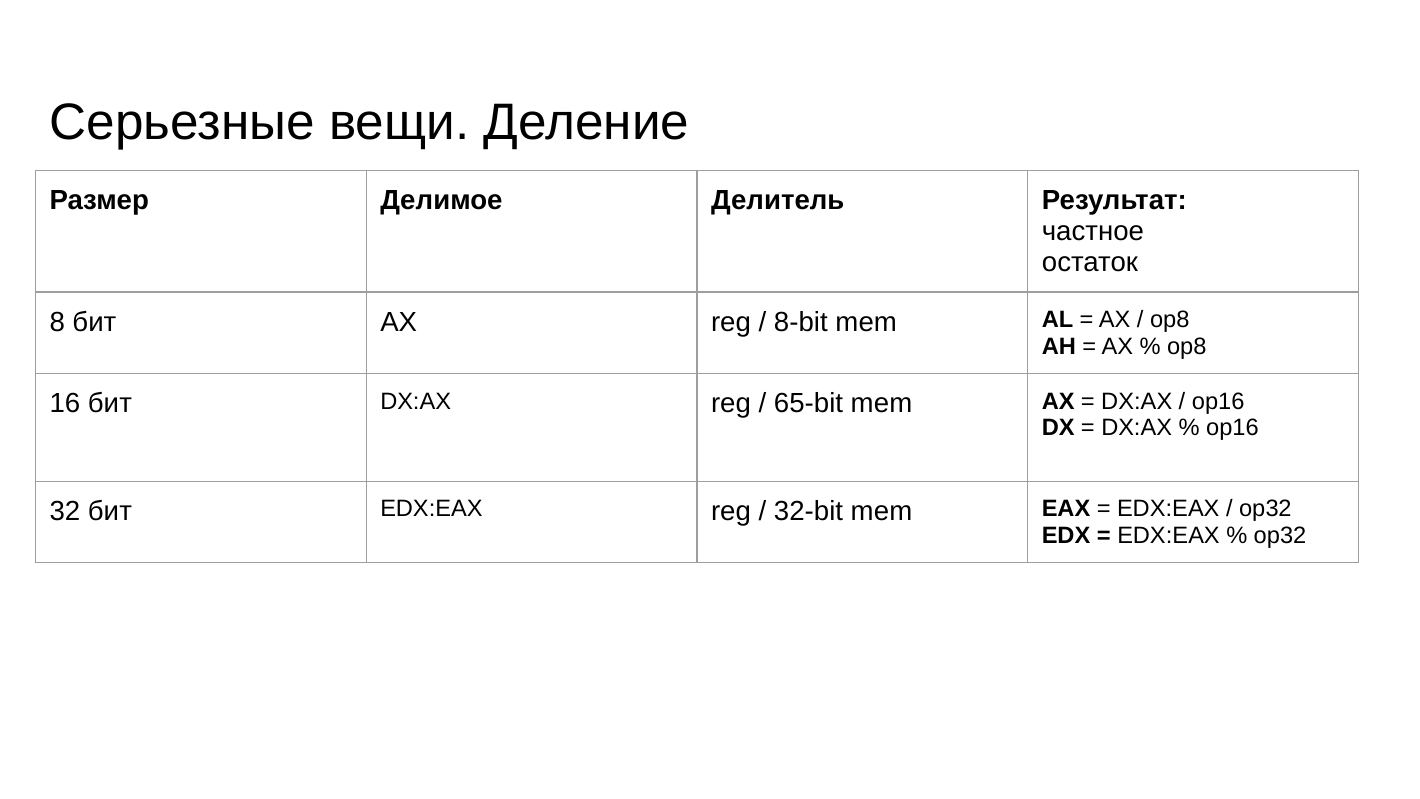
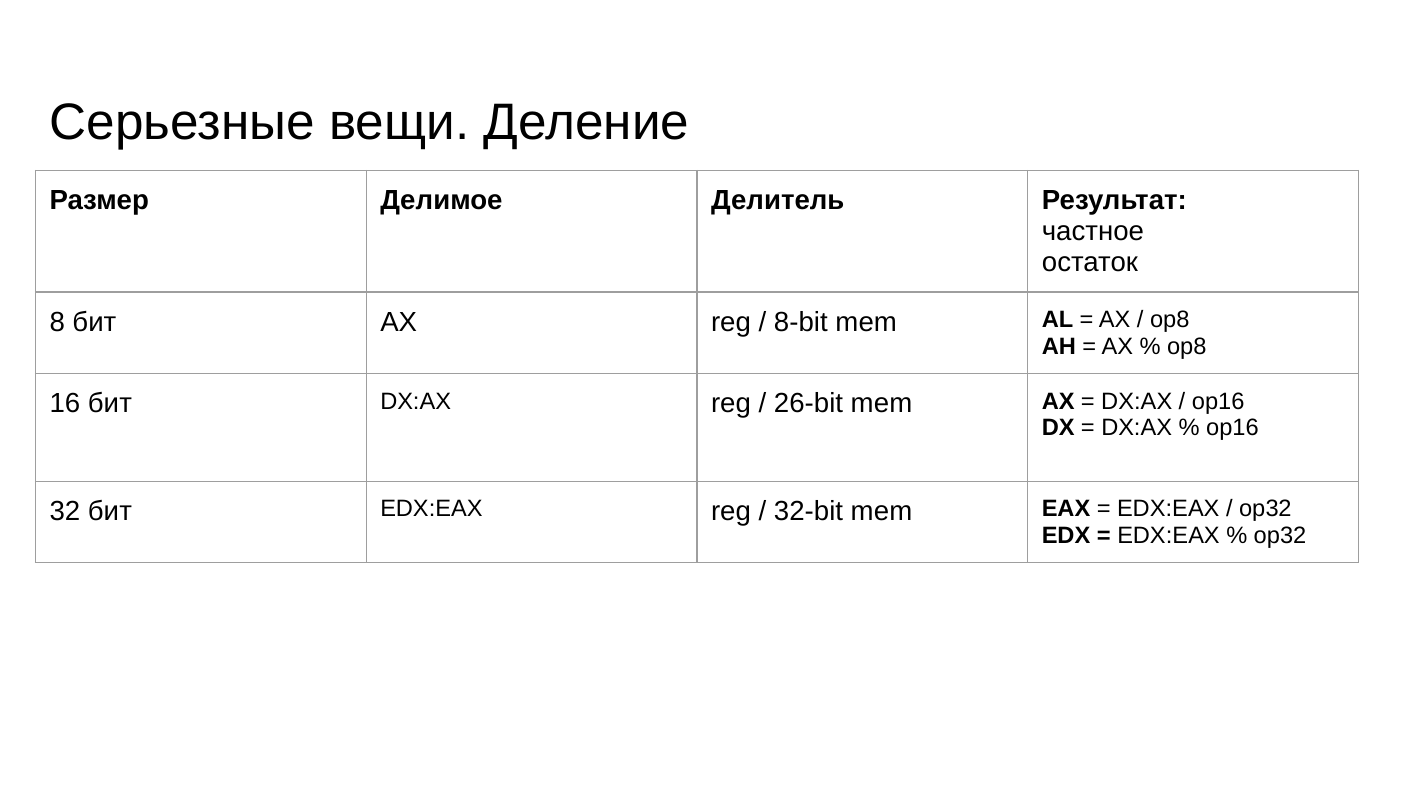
65-bit: 65-bit -> 26-bit
